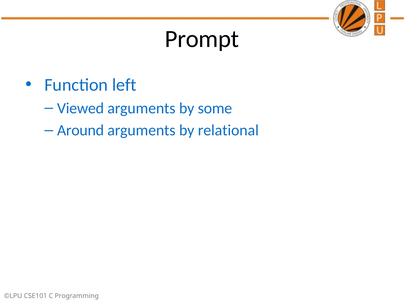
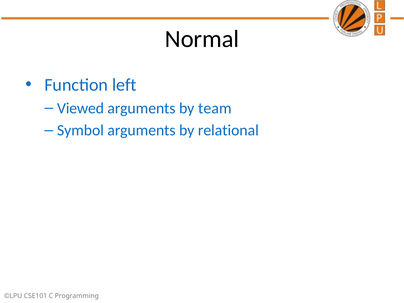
Prompt: Prompt -> Normal
some: some -> team
Around: Around -> Symbol
